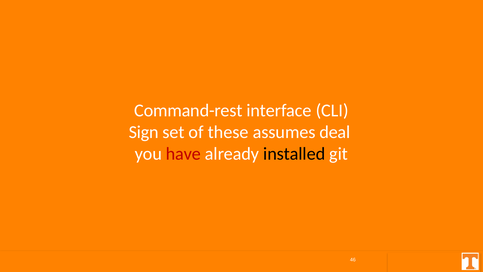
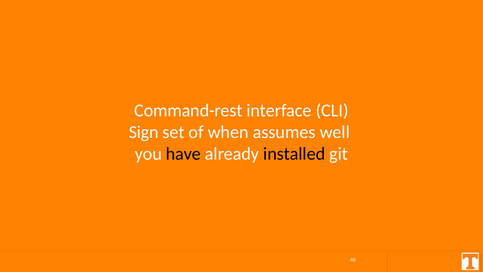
these: these -> when
deal: deal -> well
have colour: red -> black
